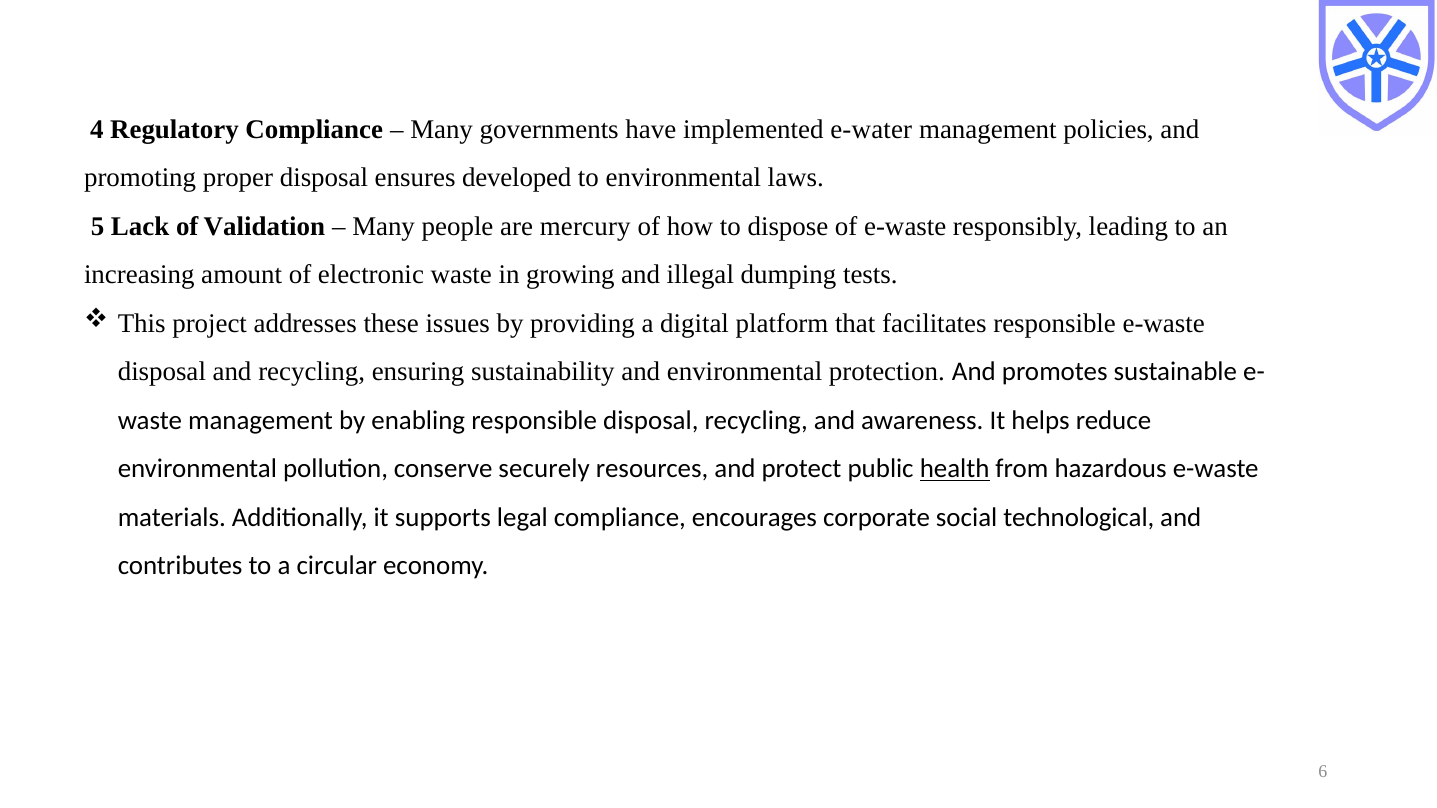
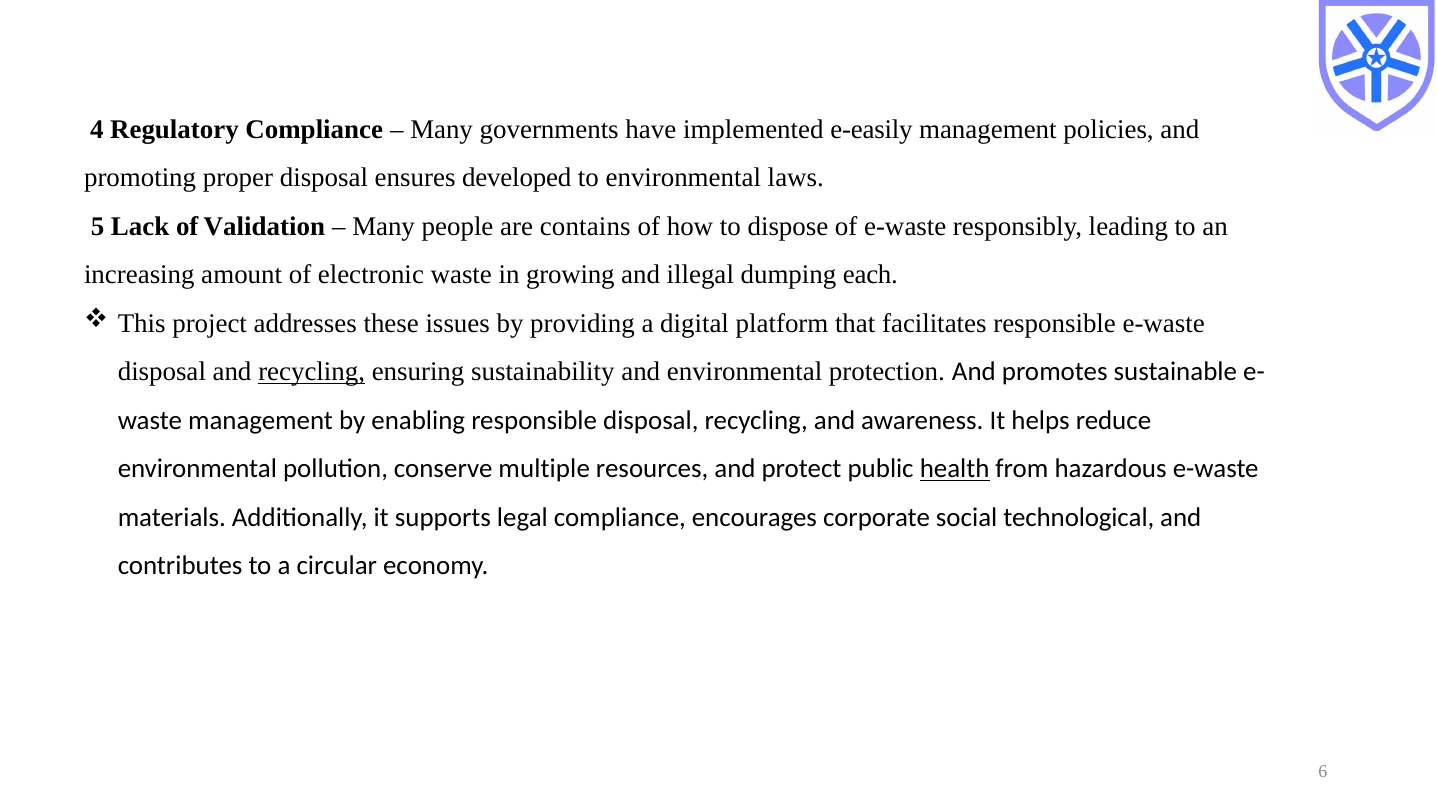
e-water: e-water -> e-easily
mercury: mercury -> contains
tests: tests -> each
recycling at (312, 372) underline: none -> present
securely: securely -> multiple
